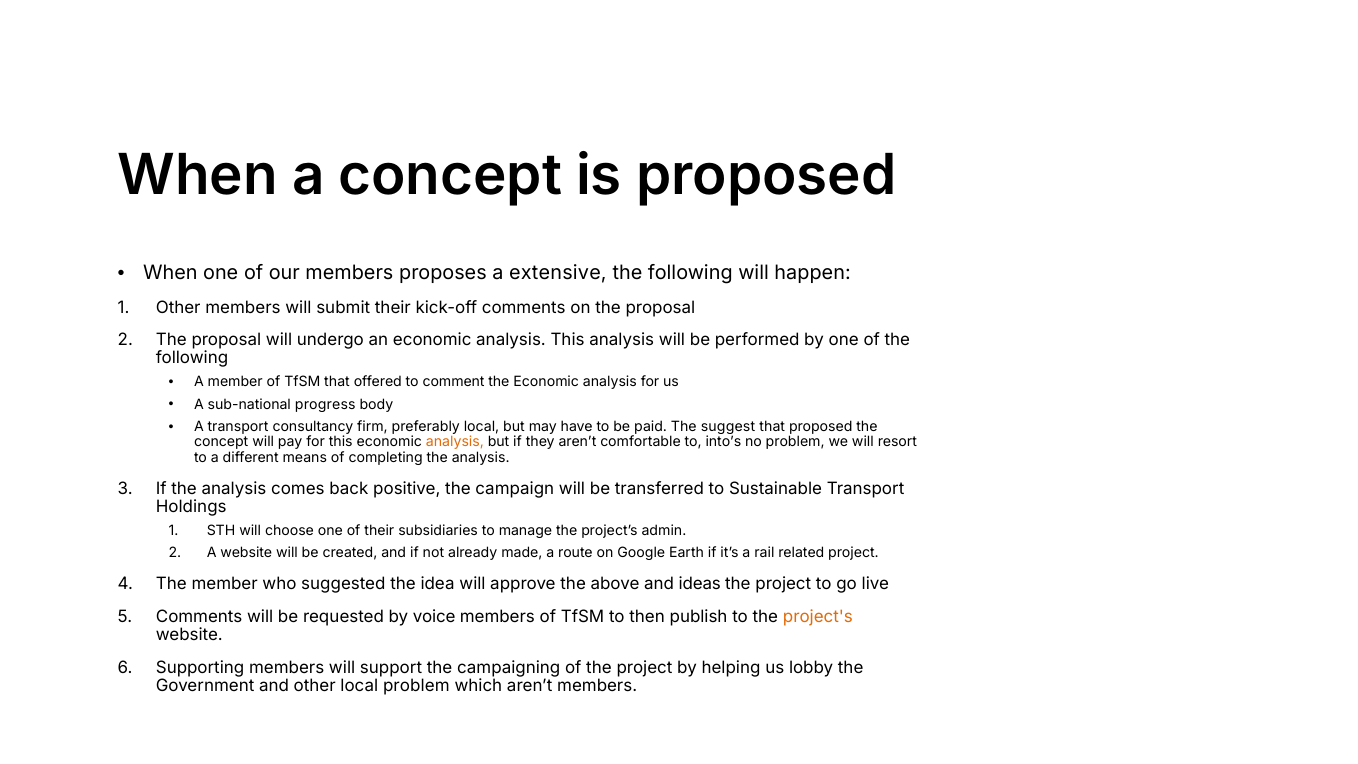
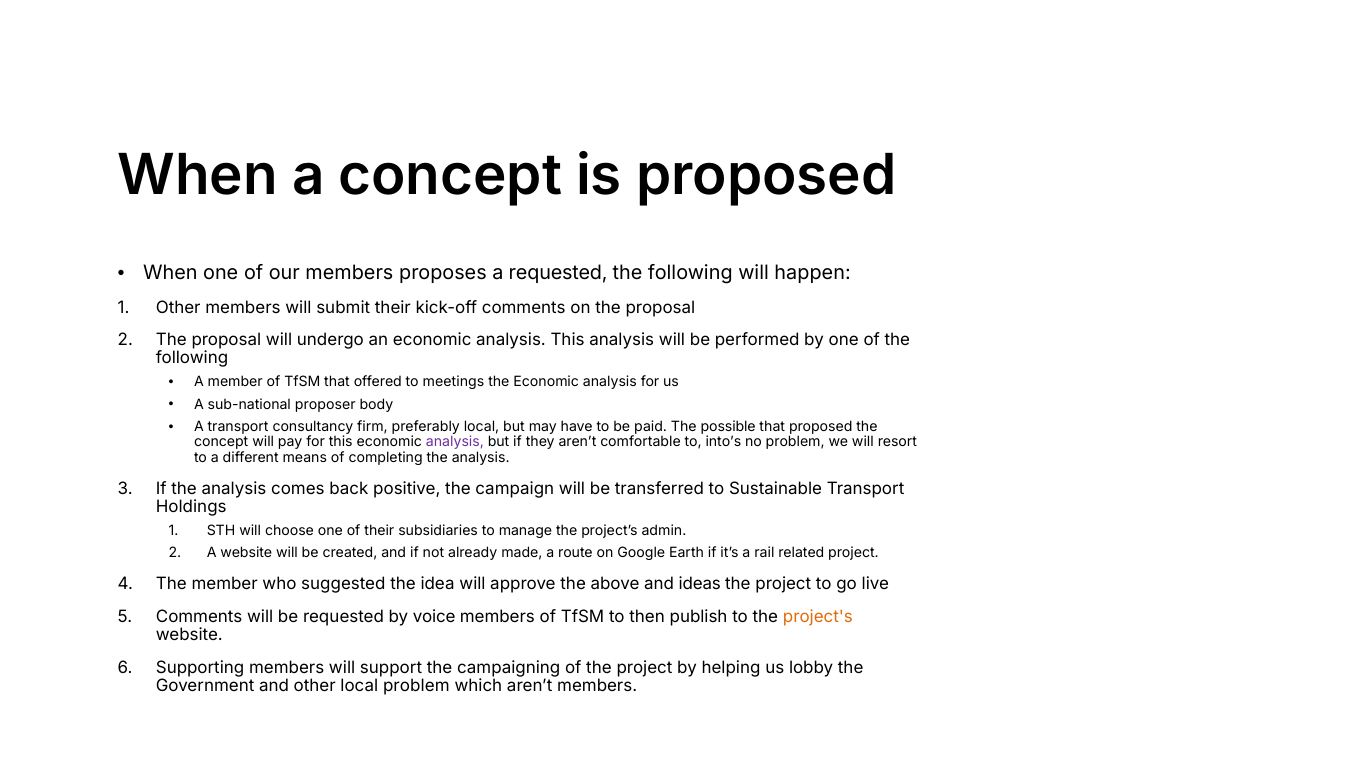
a extensive: extensive -> requested
comment: comment -> meetings
progress: progress -> proposer
suggest: suggest -> possible
analysis at (455, 442) colour: orange -> purple
